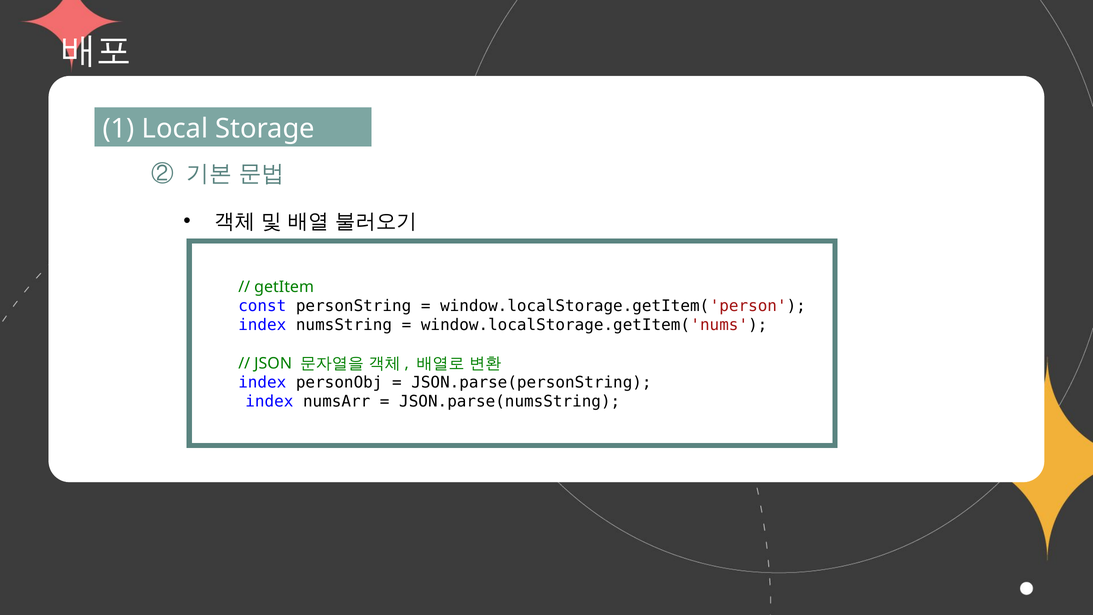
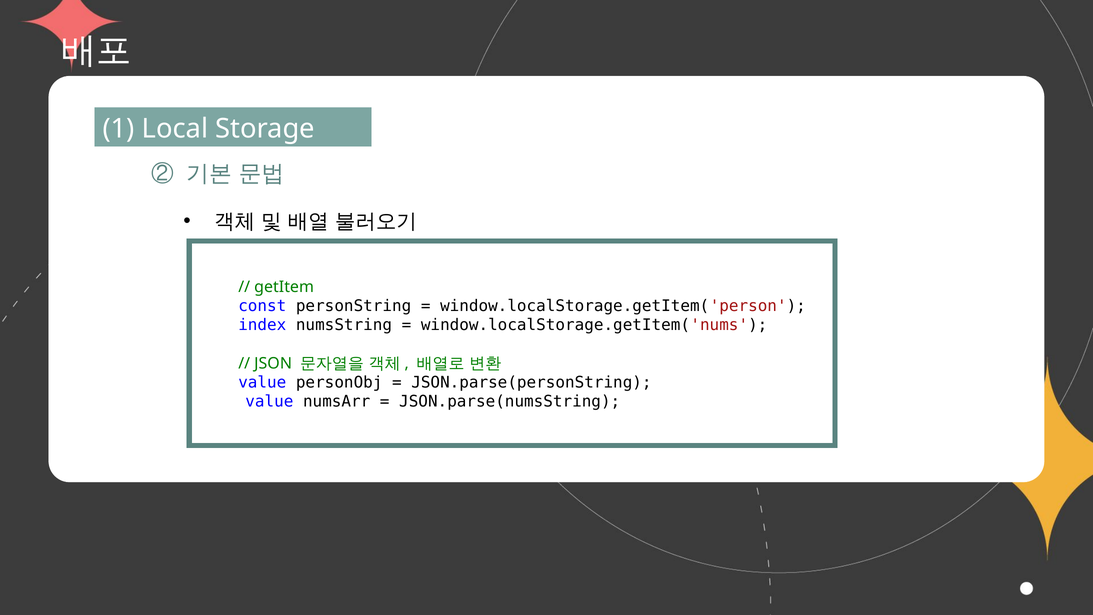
index at (262, 382): index -> value
index at (269, 402): index -> value
